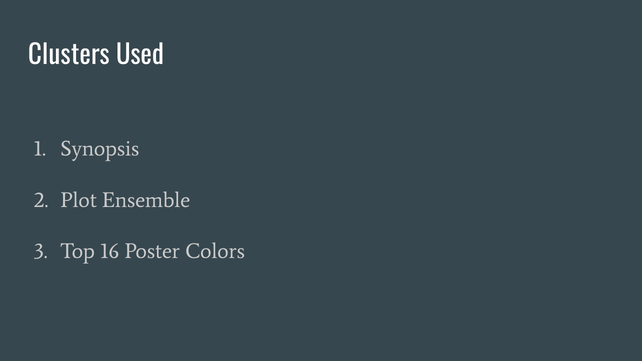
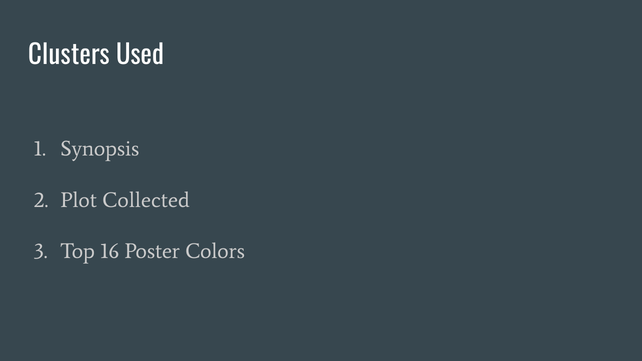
Ensemble: Ensemble -> Collected
